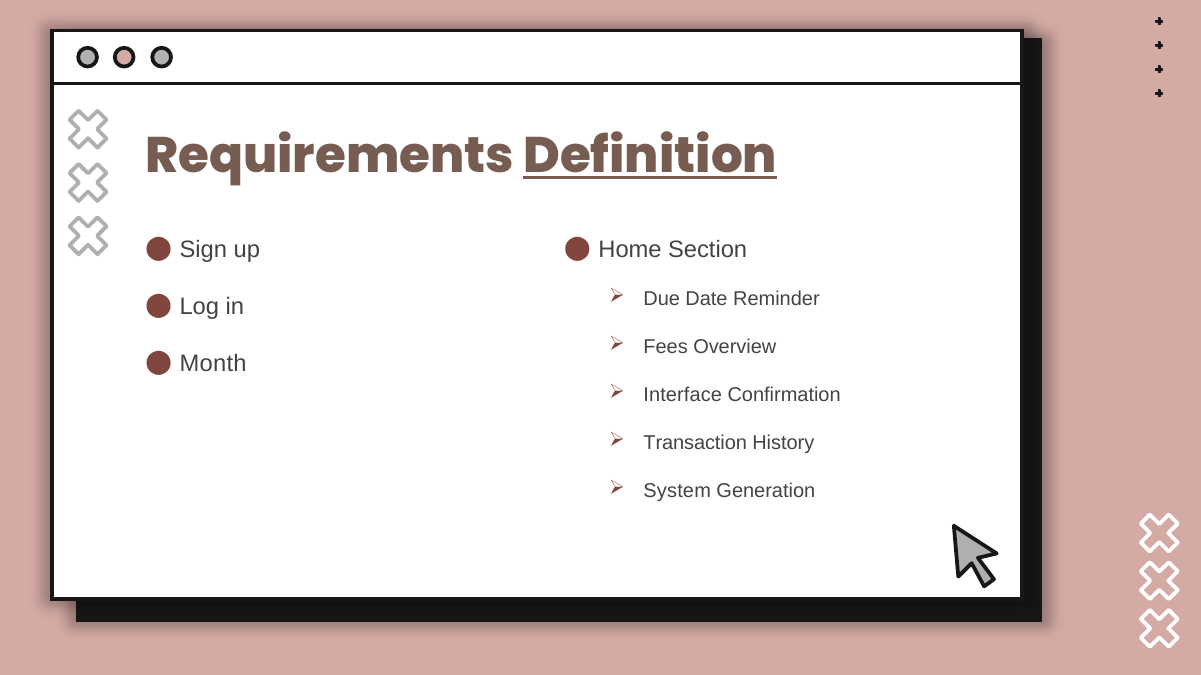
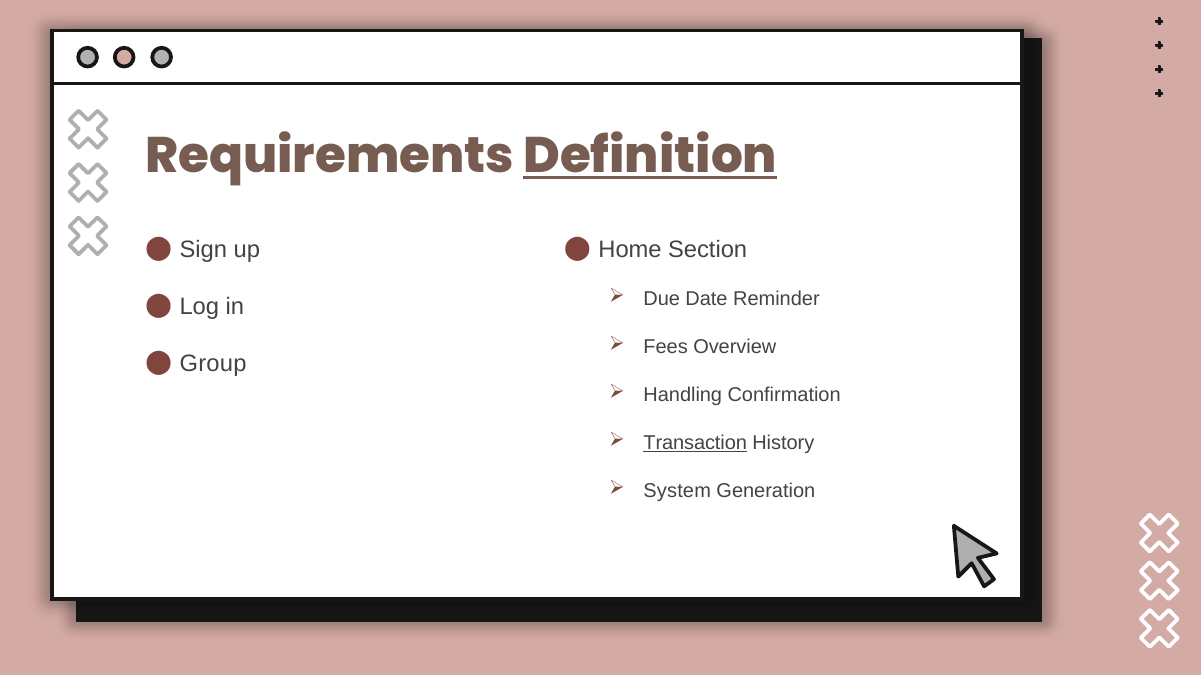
Month: Month -> Group
Interface: Interface -> Handling
Transaction underline: none -> present
